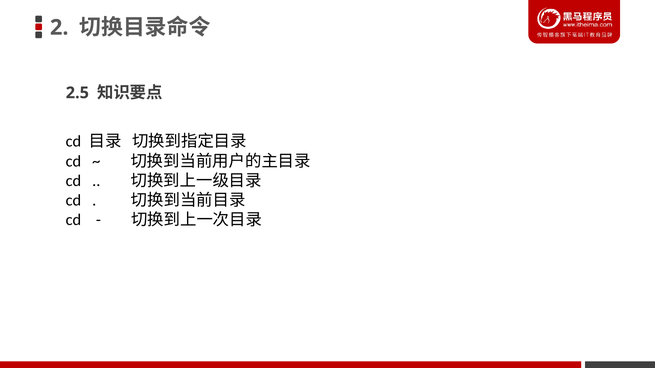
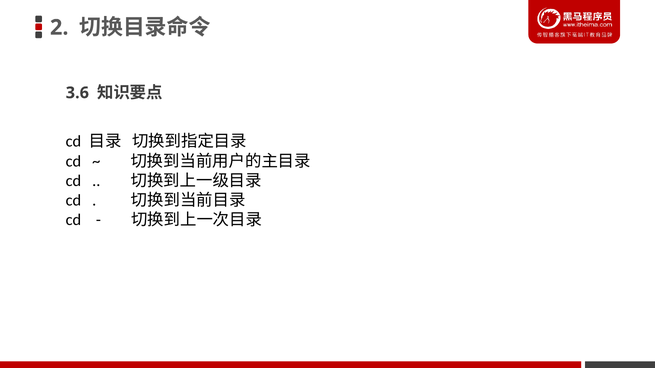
2.5: 2.5 -> 3.6
